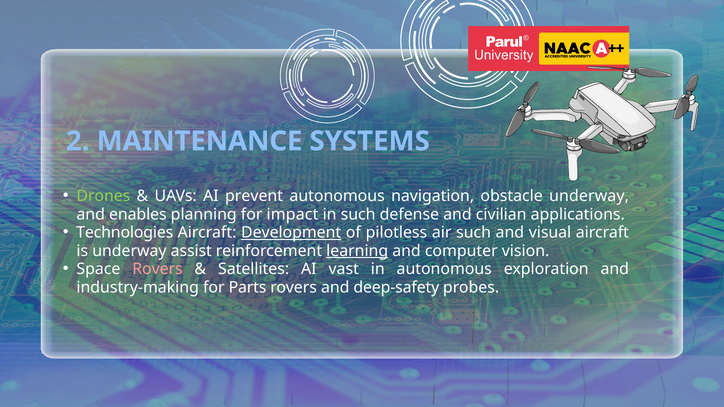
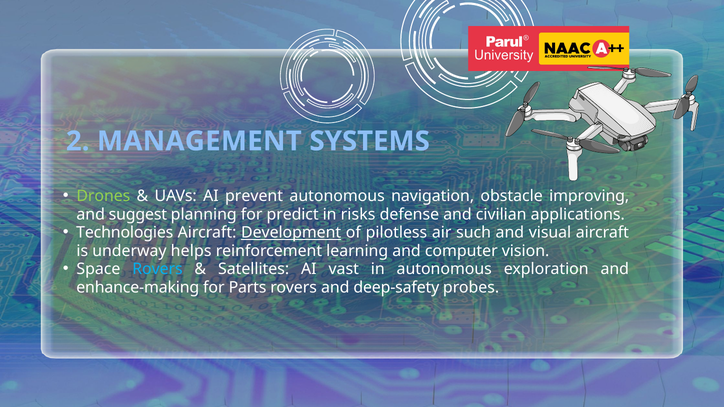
MAINTENANCE: MAINTENANCE -> MANAGEMENT
obstacle underway: underway -> improving
enables: enables -> suggest
impact: impact -> predict
in such: such -> risks
assist: assist -> helps
learning underline: present -> none
Rovers at (157, 269) colour: pink -> light blue
industry-making: industry-making -> enhance-making
